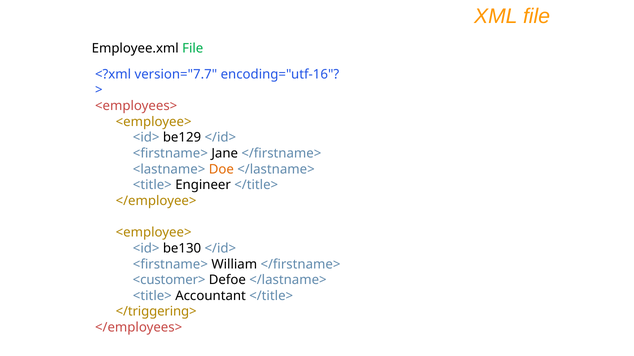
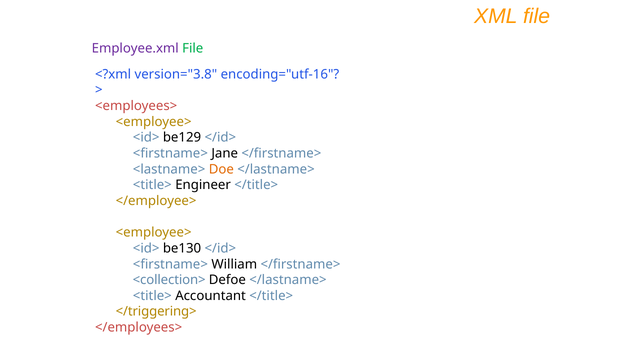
Employee.xml colour: black -> purple
version="7.7: version="7.7 -> version="3.8
<customer>: <customer> -> <collection>
